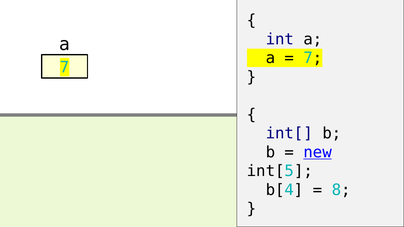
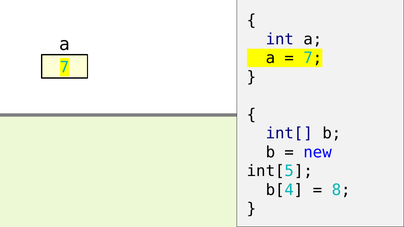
new underline: present -> none
